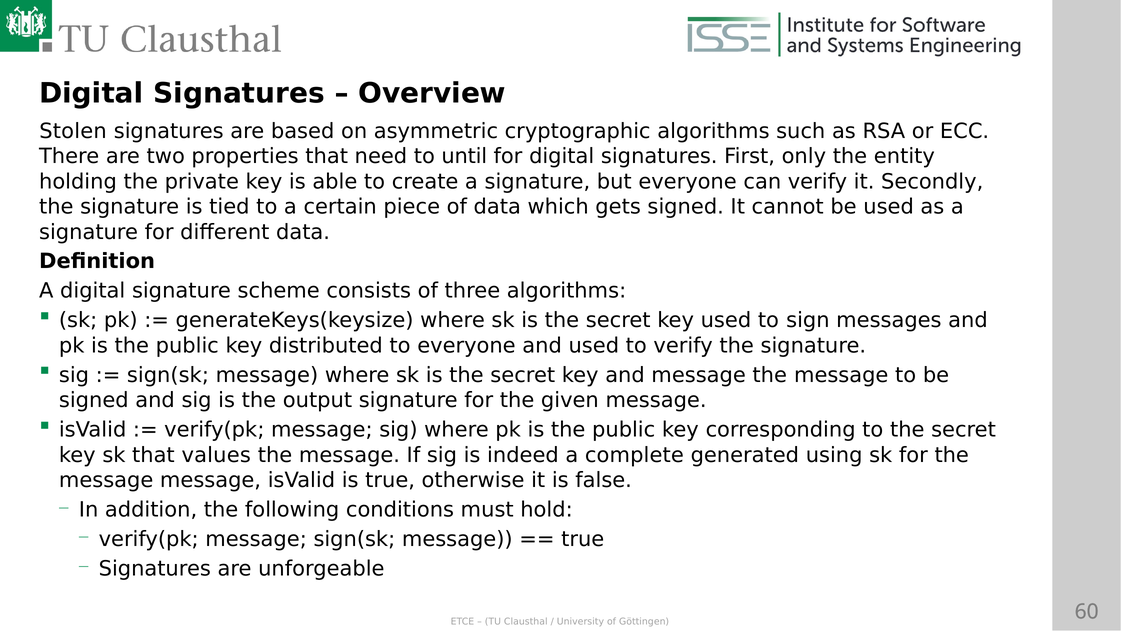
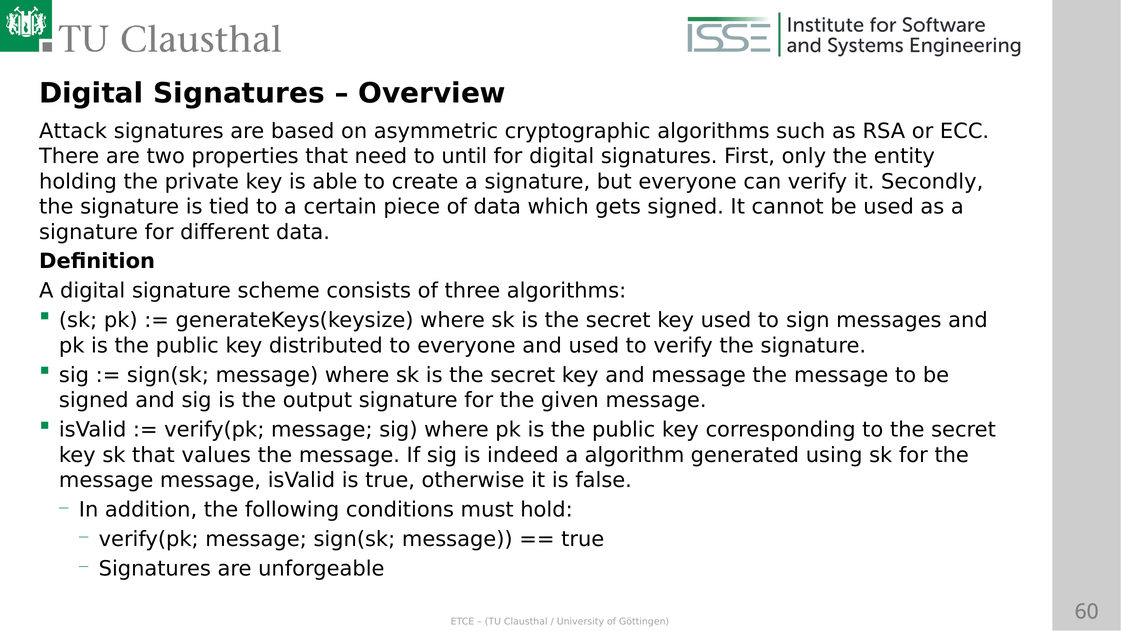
Stolen: Stolen -> Attack
complete: complete -> algorithm
